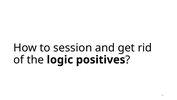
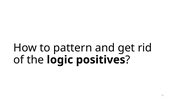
session: session -> pattern
